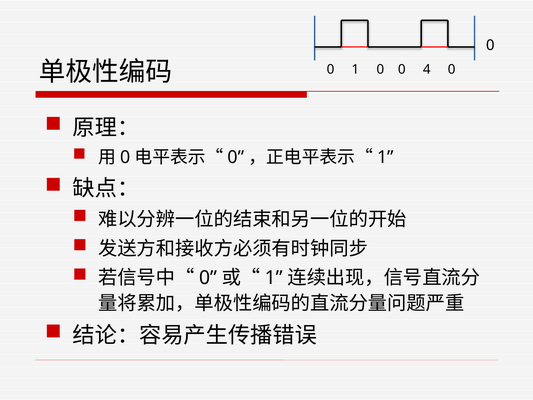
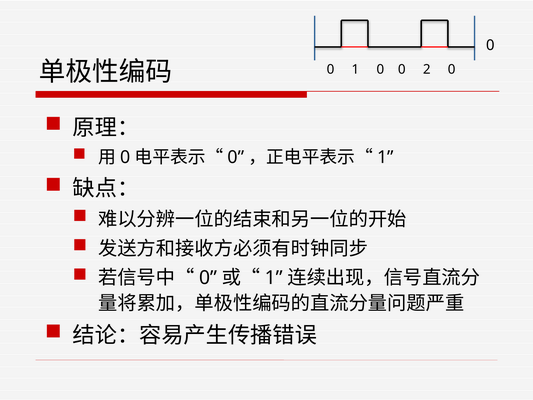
4: 4 -> 2
